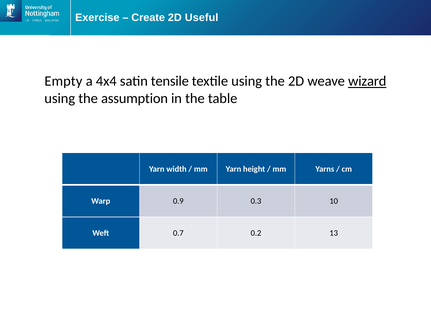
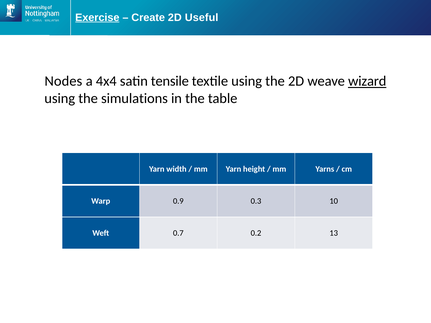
Exercise underline: none -> present
Empty: Empty -> Nodes
assumption: assumption -> simulations
